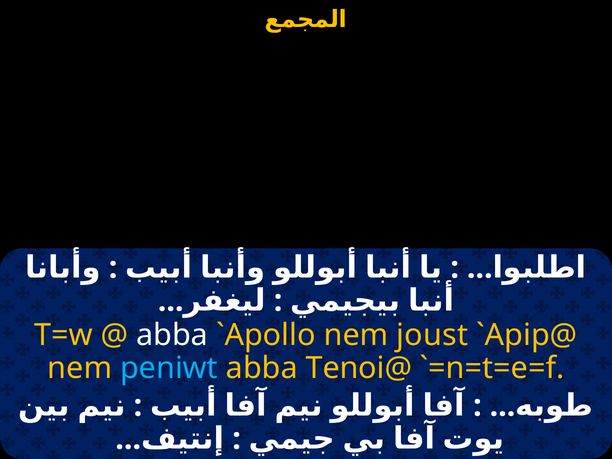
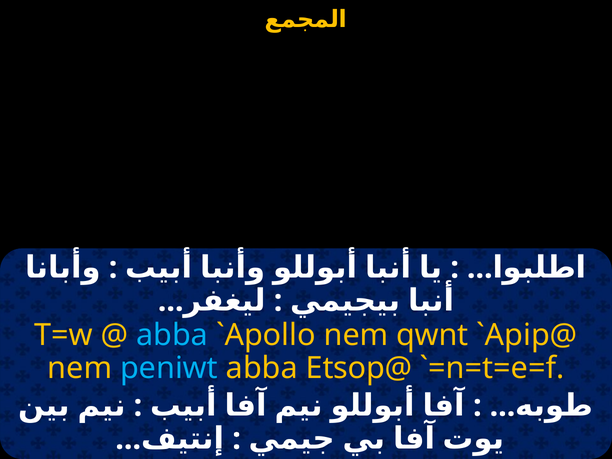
abba at (172, 335) colour: white -> light blue
joust: joust -> qwnt
Tenoi@: Tenoi@ -> Etsop@
